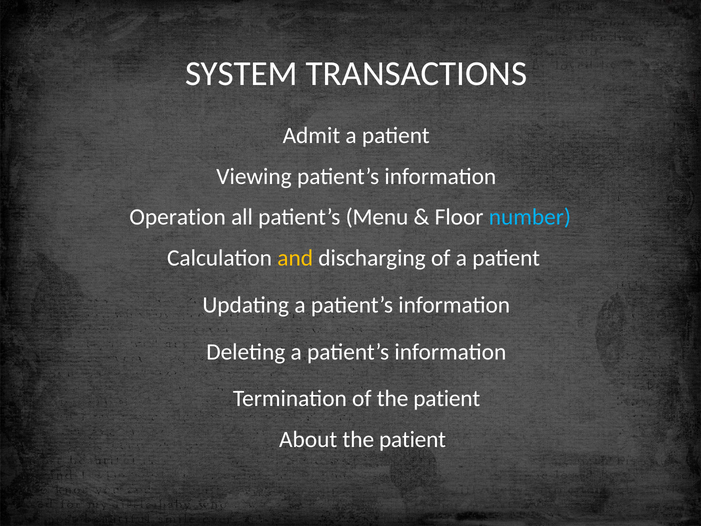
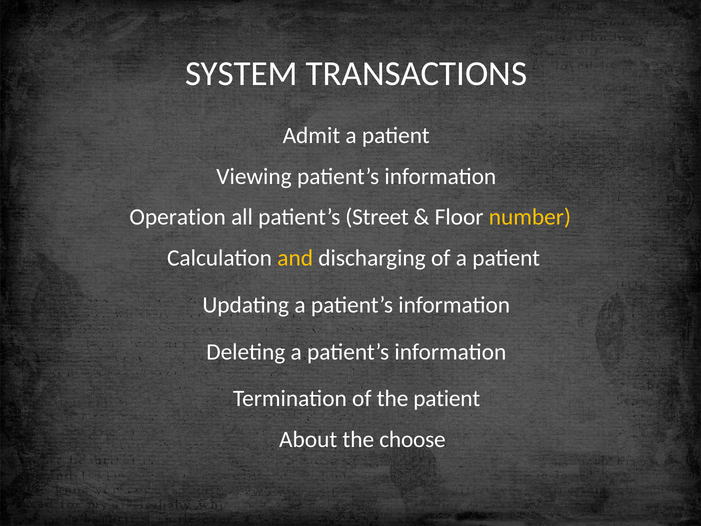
Menu: Menu -> Street
number colour: light blue -> yellow
About the patient: patient -> choose
